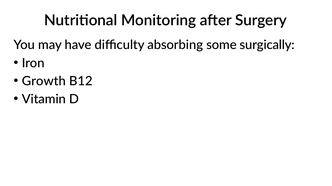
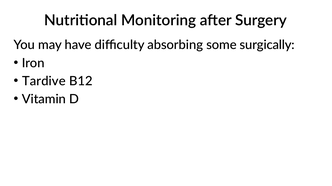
Growth: Growth -> Tardive
